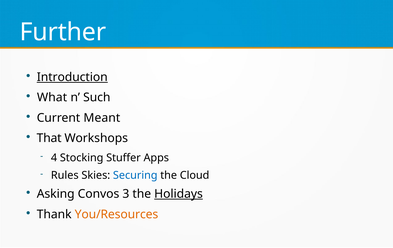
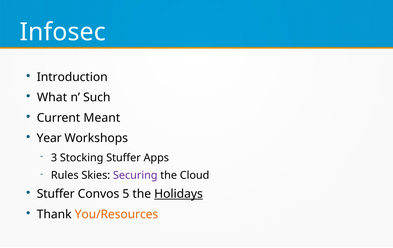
Further: Further -> Infosec
Introduction underline: present -> none
That: That -> Year
4: 4 -> 3
Securing colour: blue -> purple
Asking at (56, 194): Asking -> Stuffer
3: 3 -> 5
